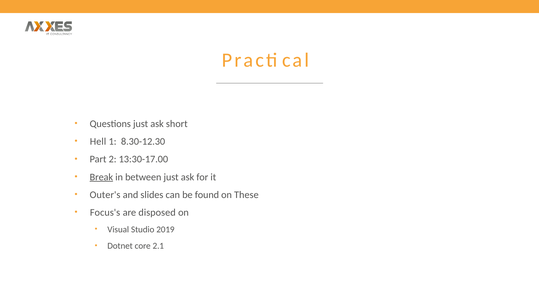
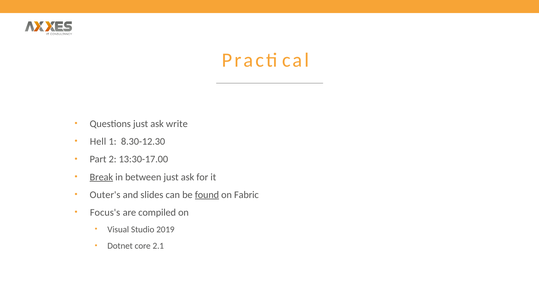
short: short -> write
found underline: none -> present
These: These -> Fabric
disposed: disposed -> compiled
